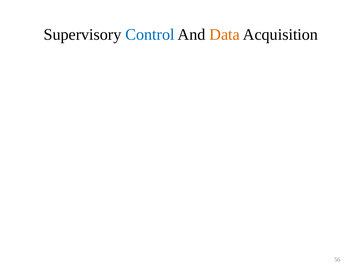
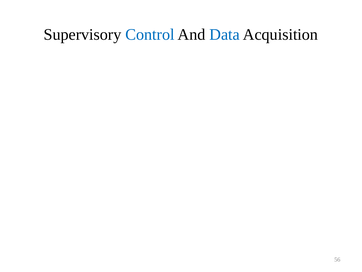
Data colour: orange -> blue
